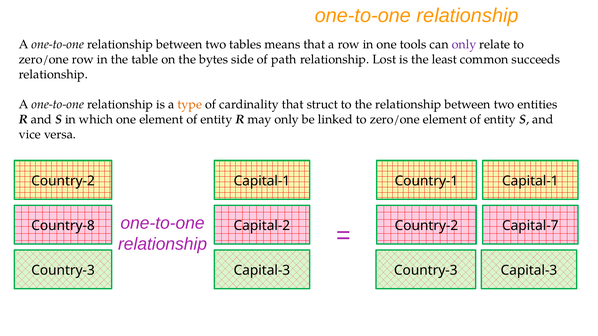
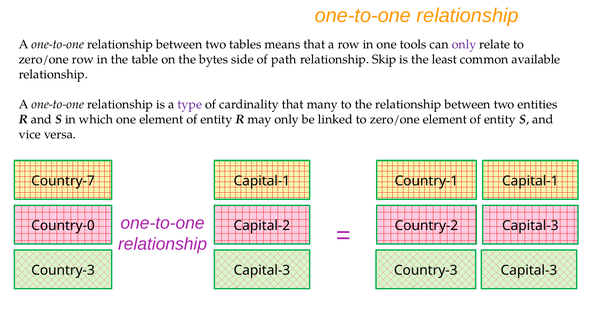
Lost: Lost -> Skip
succeeds: succeeds -> available
type colour: orange -> purple
struct: struct -> many
Country-2 at (63, 181): Country-2 -> Country-7
Country-8: Country-8 -> Country-0
Country-2 Capital-7: Capital-7 -> Capital-3
